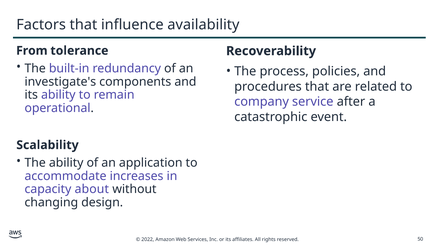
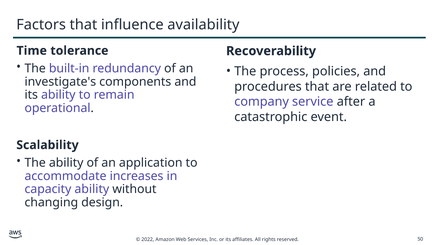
From: From -> Time
capacity about: about -> ability
